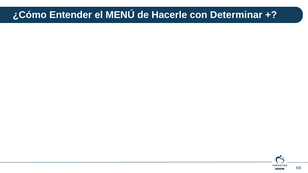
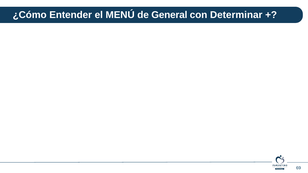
Hacerle: Hacerle -> General
